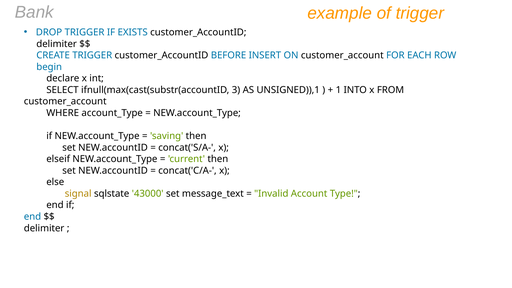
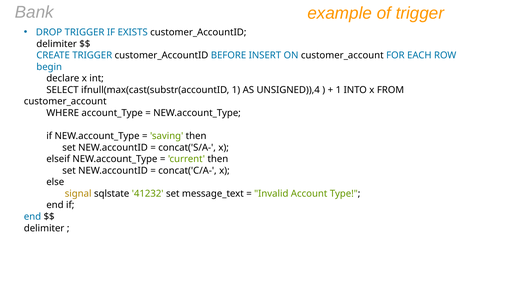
ifnull(max(cast(substr(accountID 3: 3 -> 1
UNSIGNED)),1: UNSIGNED)),1 -> UNSIGNED)),4
43000: 43000 -> 41232
